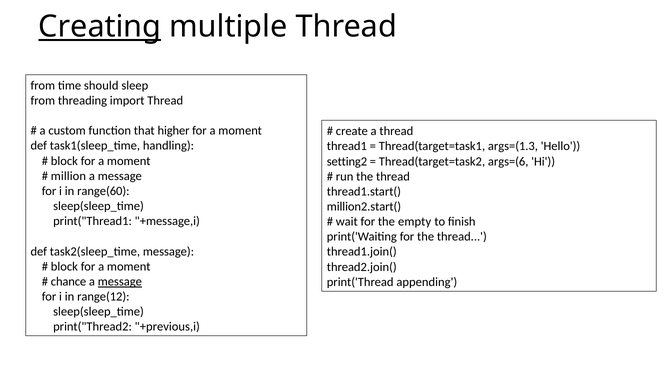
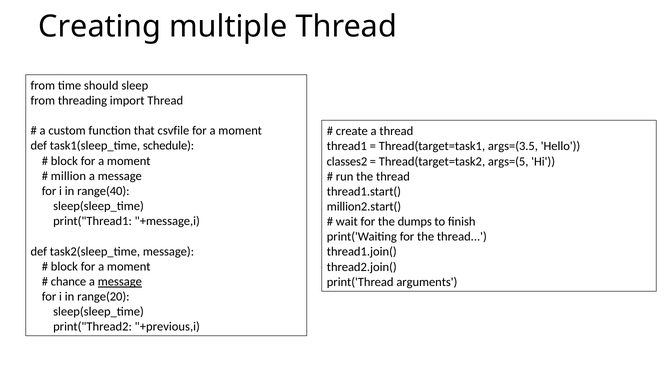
Creating underline: present -> none
higher: higher -> csvfile
handling: handling -> schedule
args=(1.3: args=(1.3 -> args=(3.5
setting2: setting2 -> classes2
args=(6: args=(6 -> args=(5
range(60: range(60 -> range(40
empty: empty -> dumps
appending: appending -> arguments
range(12: range(12 -> range(20
